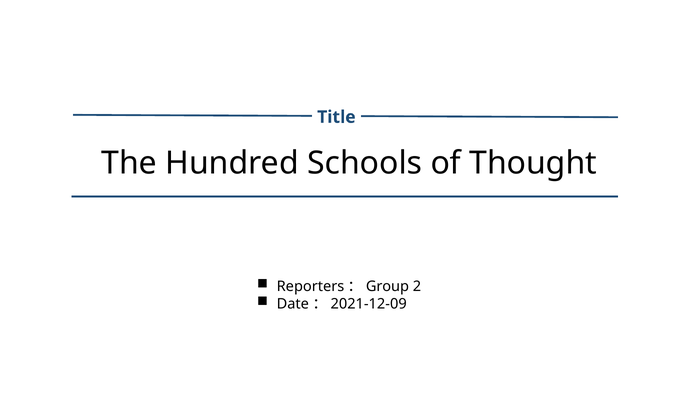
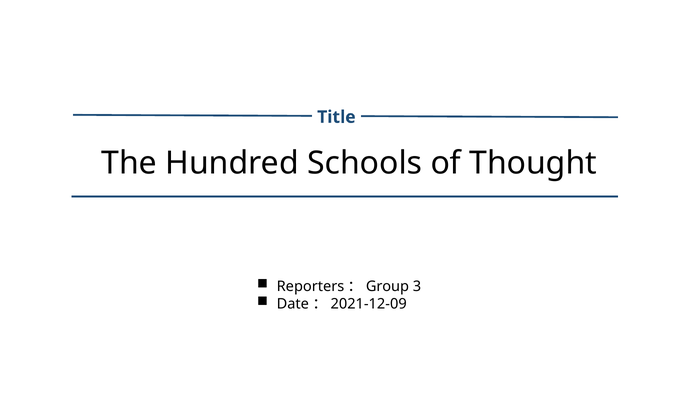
2: 2 -> 3
